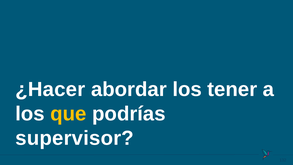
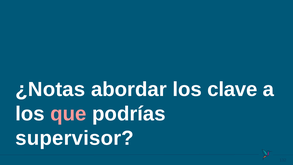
¿Hacer: ¿Hacer -> ¿Notas
tener: tener -> clave
que colour: yellow -> pink
